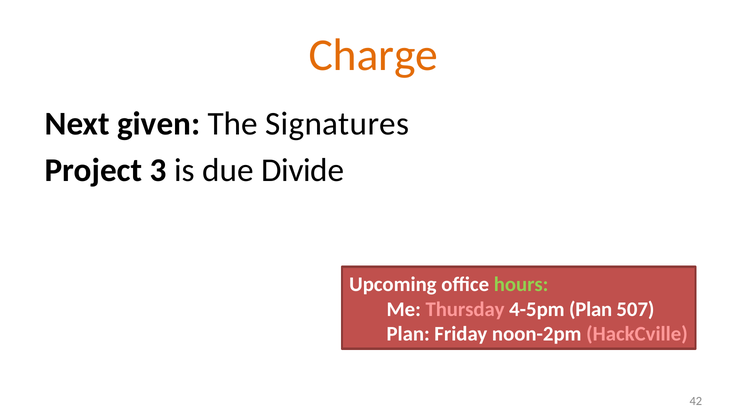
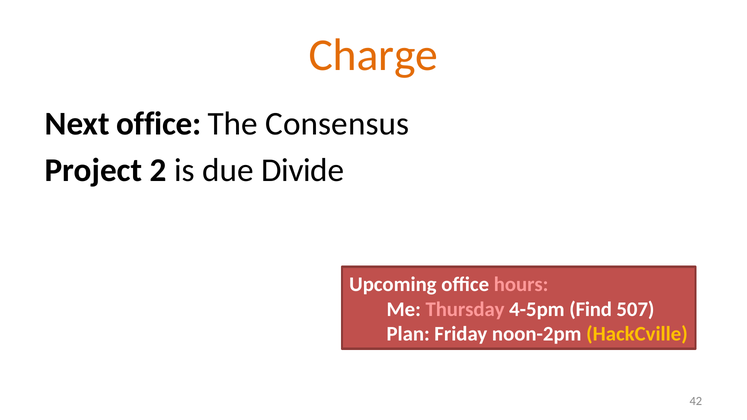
Next given: given -> office
Signatures: Signatures -> Consensus
3: 3 -> 2
hours colour: light green -> pink
4-5pm Plan: Plan -> Find
HackCville colour: pink -> yellow
